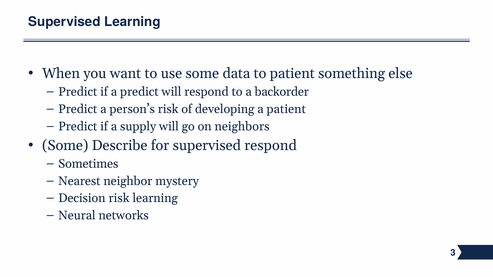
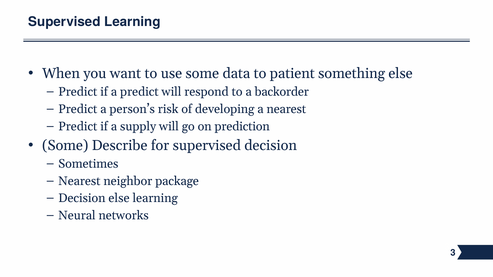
a patient: patient -> nearest
neighbors: neighbors -> prediction
supervised respond: respond -> decision
mystery: mystery -> package
Decision risk: risk -> else
